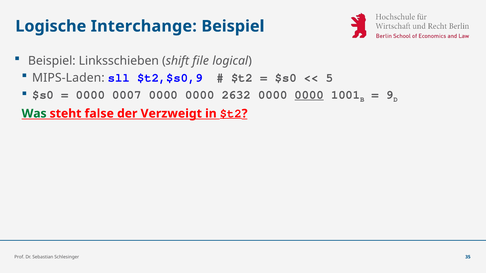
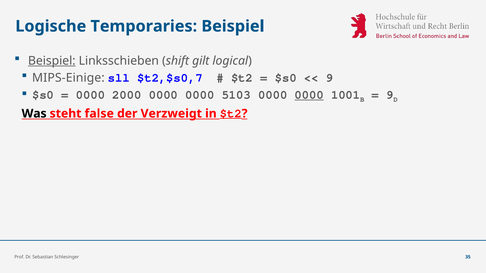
Interchange: Interchange -> Temporaries
Beispiel at (52, 61) underline: none -> present
file: file -> gilt
MIPS-Laden: MIPS-Laden -> MIPS-Einige
$t2,$s0,9: $t2,$s0,9 -> $t2,$s0,7
5 at (329, 78): 5 -> 9
0007: 0007 -> 2000
2632: 2632 -> 5103
Was colour: green -> black
